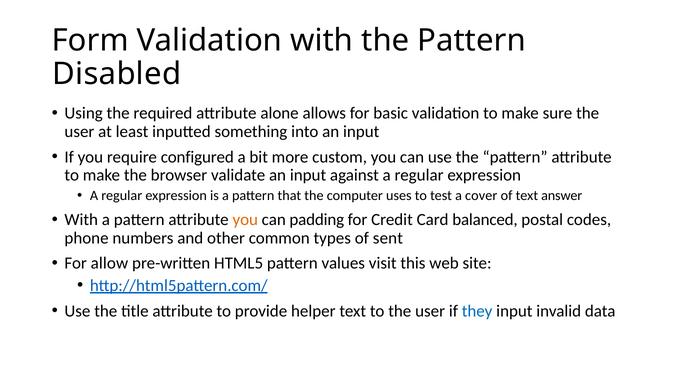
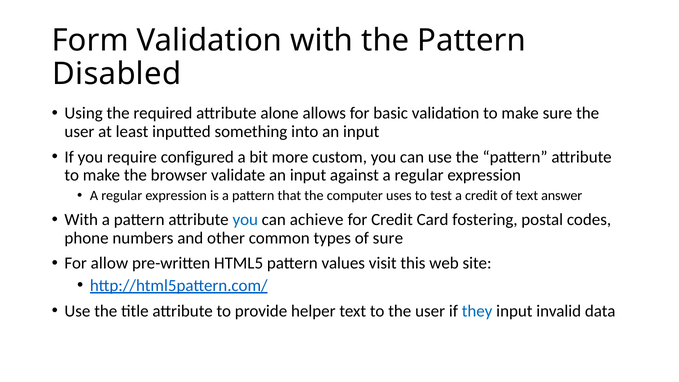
a cover: cover -> credit
you at (245, 220) colour: orange -> blue
padding: padding -> achieve
balanced: balanced -> fostering
of sent: sent -> sure
